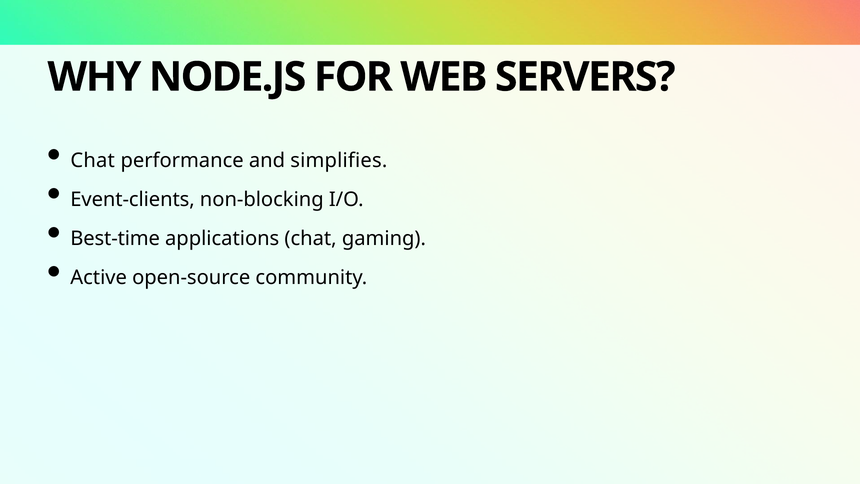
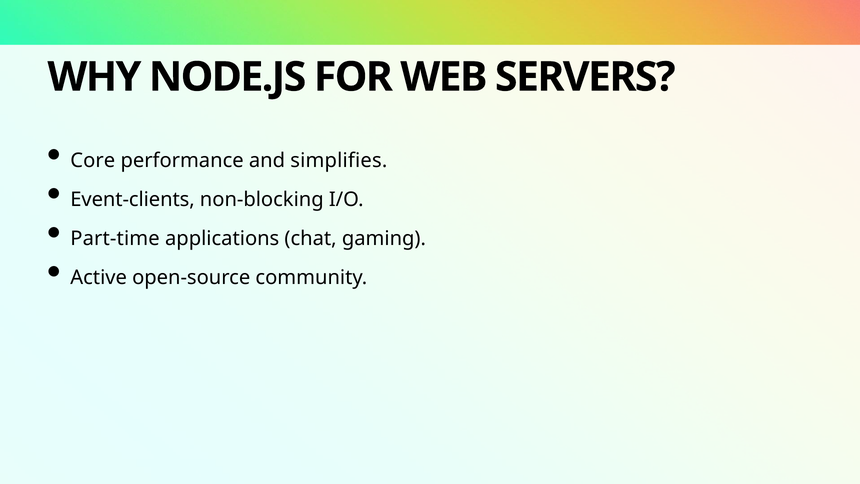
Chat at (93, 161): Chat -> Core
Best-time: Best-time -> Part-time
